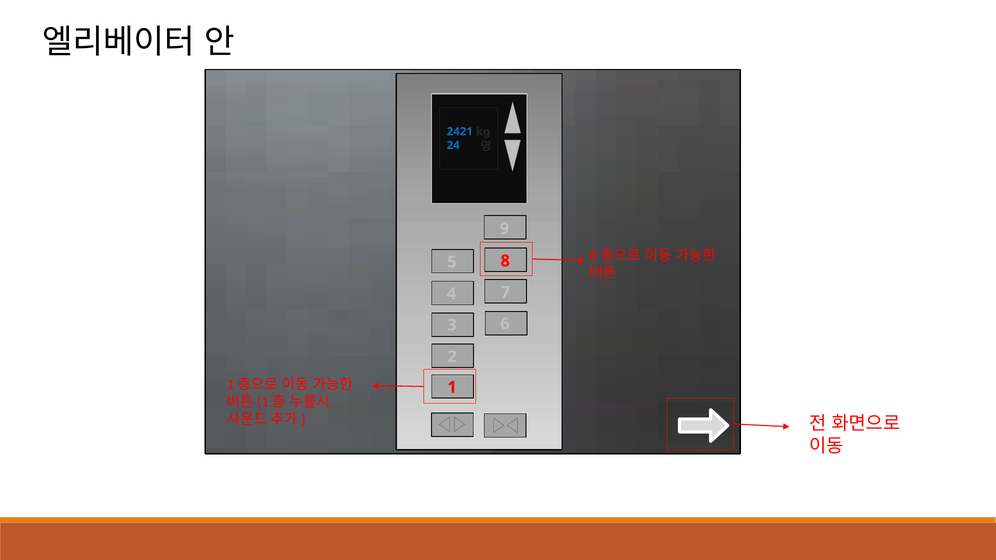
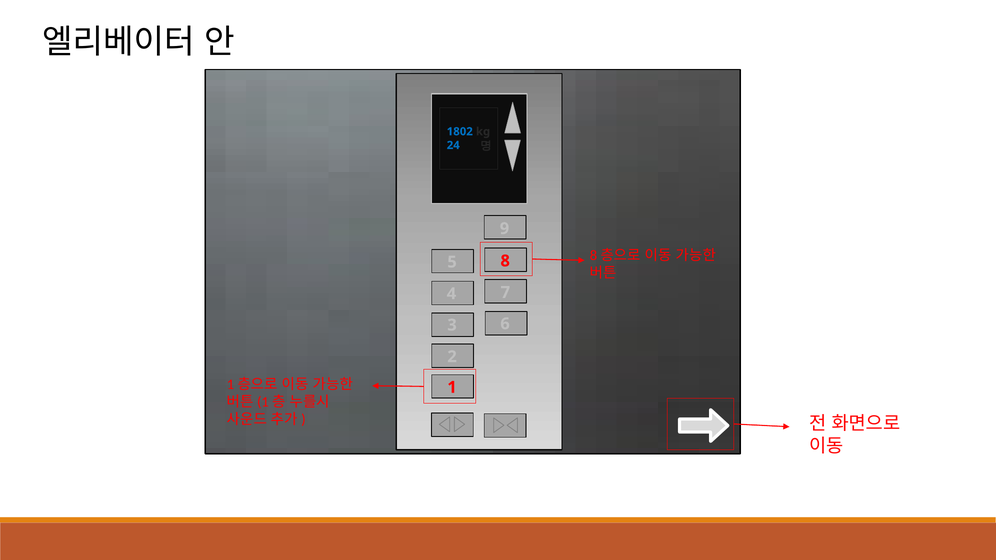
2421: 2421 -> 1802
